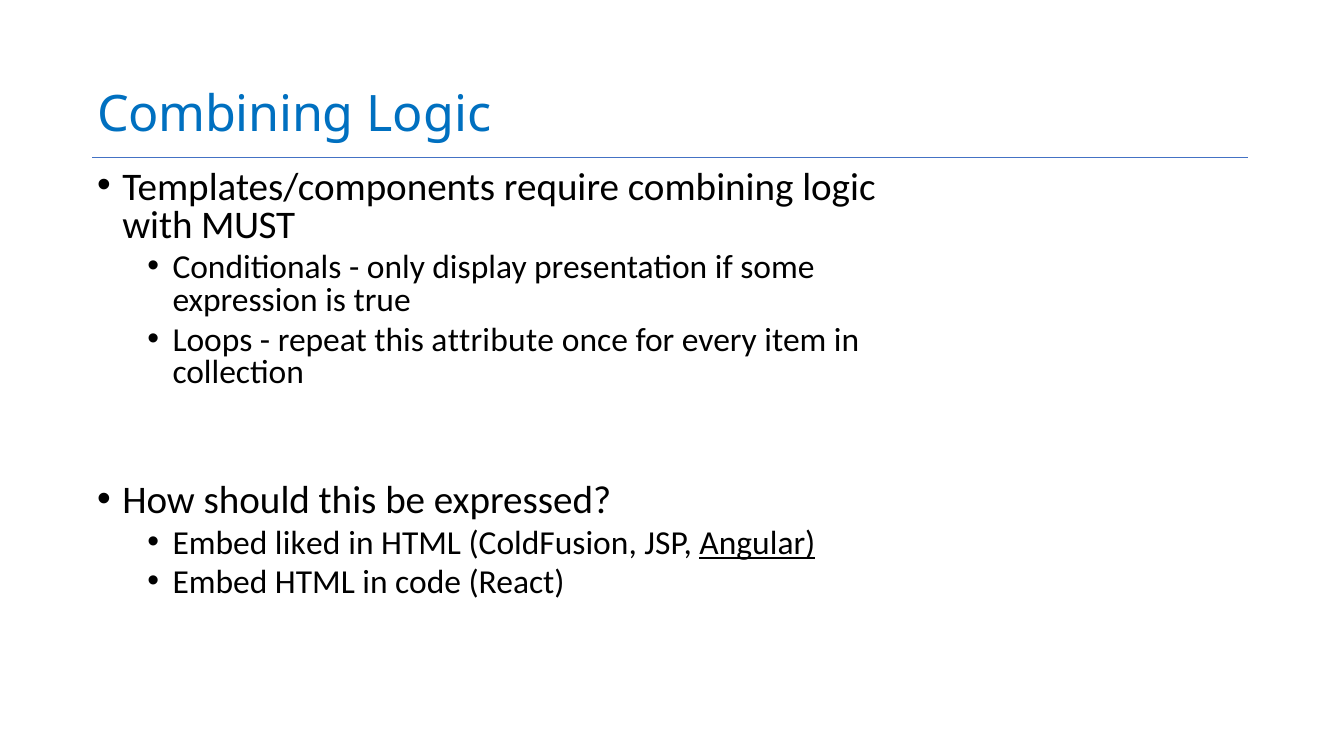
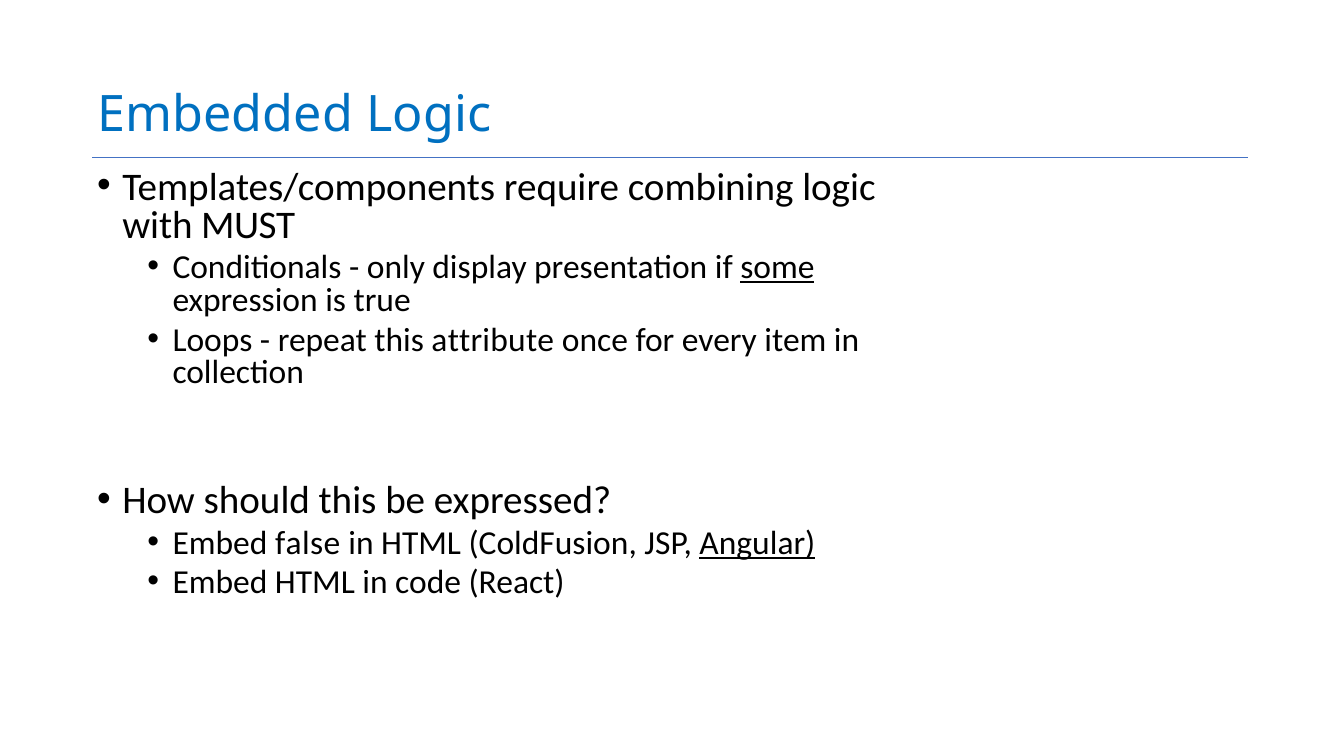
Combining at (225, 115): Combining -> Embedded
some underline: none -> present
liked: liked -> false
